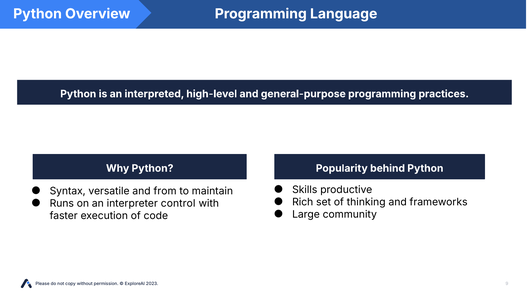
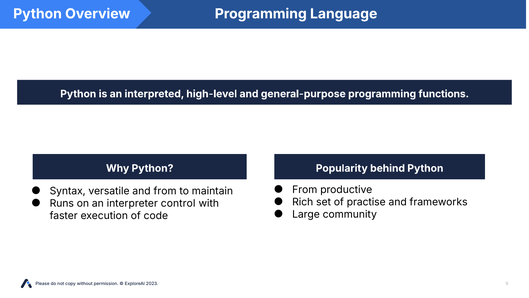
practices: practices -> functions
Skills at (305, 190): Skills -> From
thinking: thinking -> practise
